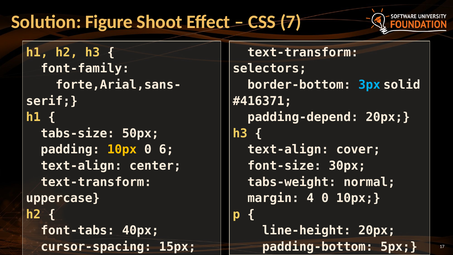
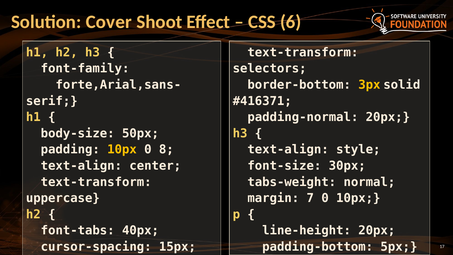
Figure: Figure -> Cover
7: 7 -> 6
3px colour: light blue -> yellow
padding-depend: padding-depend -> padding-normal
tabs-size: tabs-size -> body-size
6: 6 -> 8
cover: cover -> style
4: 4 -> 7
